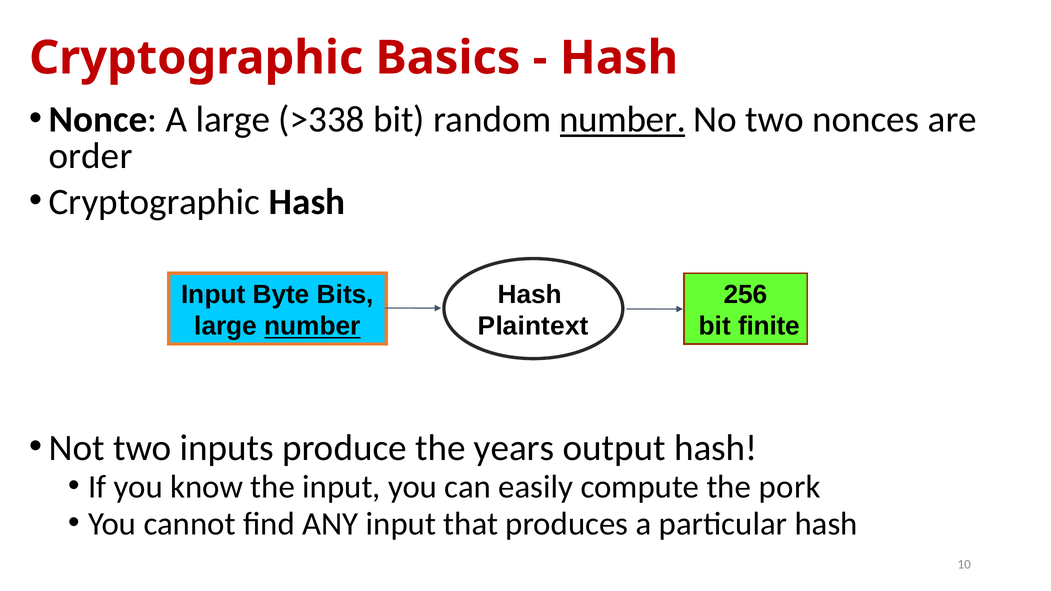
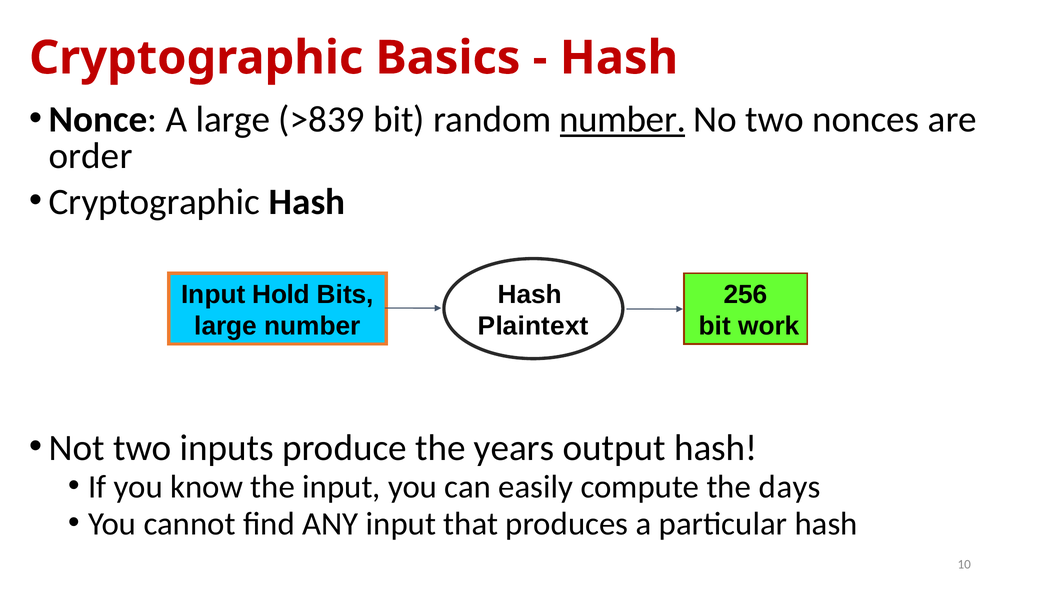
>338: >338 -> >839
Byte: Byte -> Hold
number at (313, 326) underline: present -> none
finite: finite -> work
pork: pork -> days
